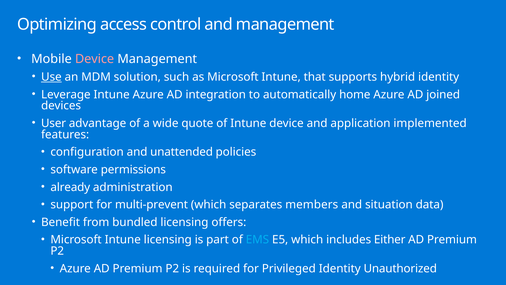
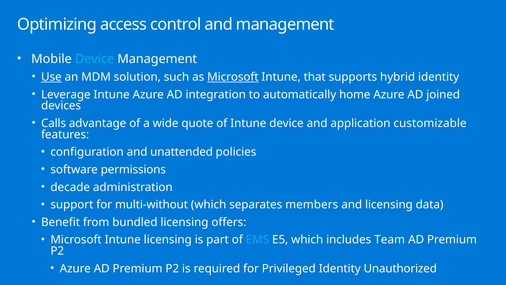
Device at (95, 59) colour: pink -> light blue
Microsoft at (233, 77) underline: none -> present
User: User -> Calls
implemented: implemented -> customizable
already: already -> decade
multi-prevent: multi-prevent -> multi-without
and situation: situation -> licensing
Either: Either -> Team
